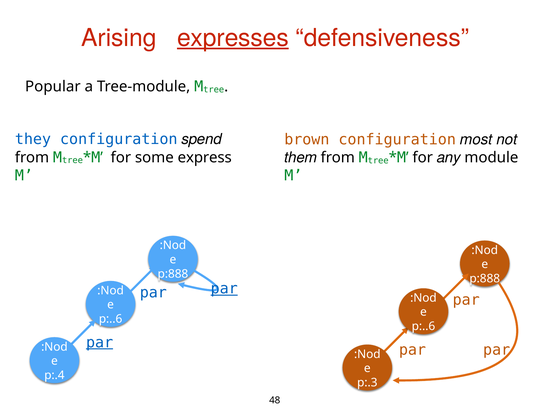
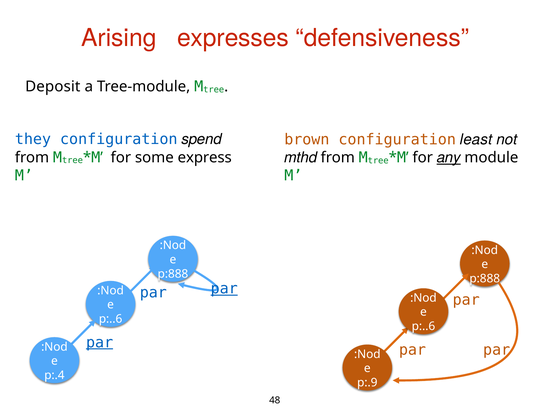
expresses underline: present -> none
Popular: Popular -> Deposit
most: most -> least
them: them -> mthd
any underline: none -> present
p:.3: p:.3 -> p:.9
